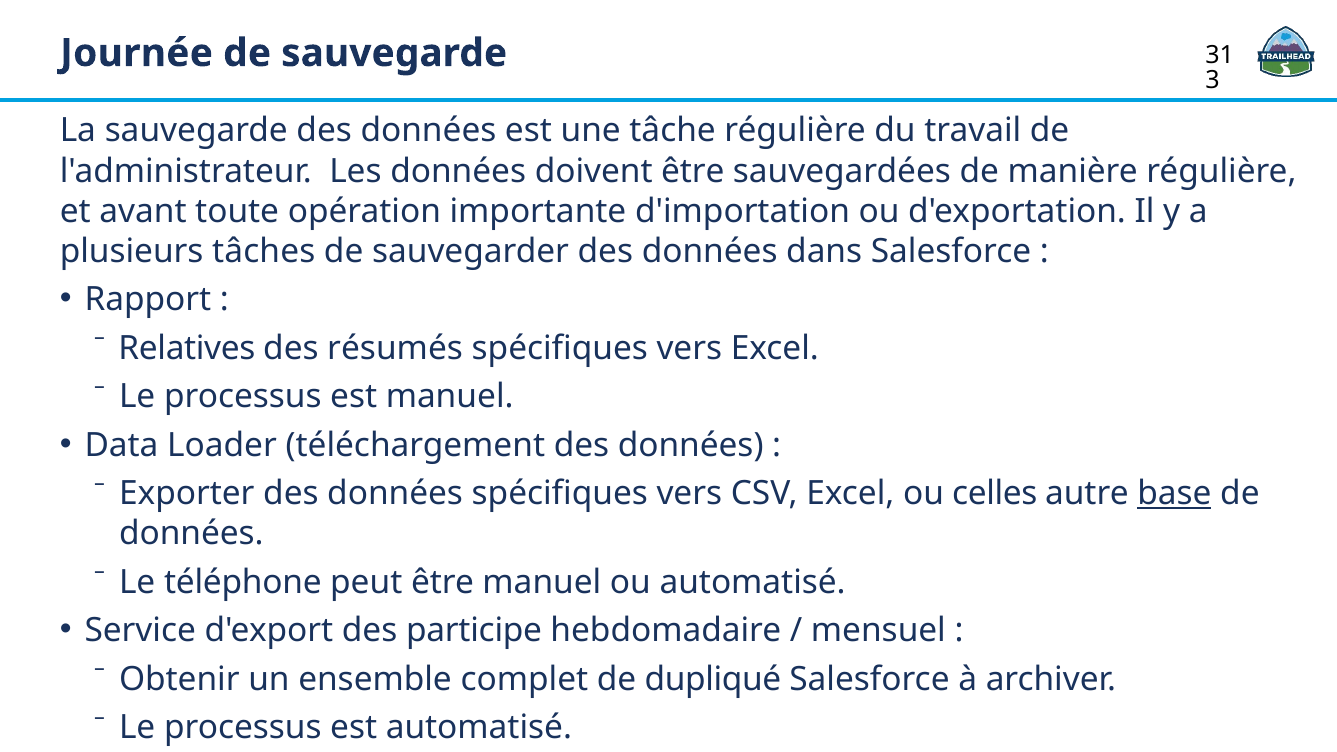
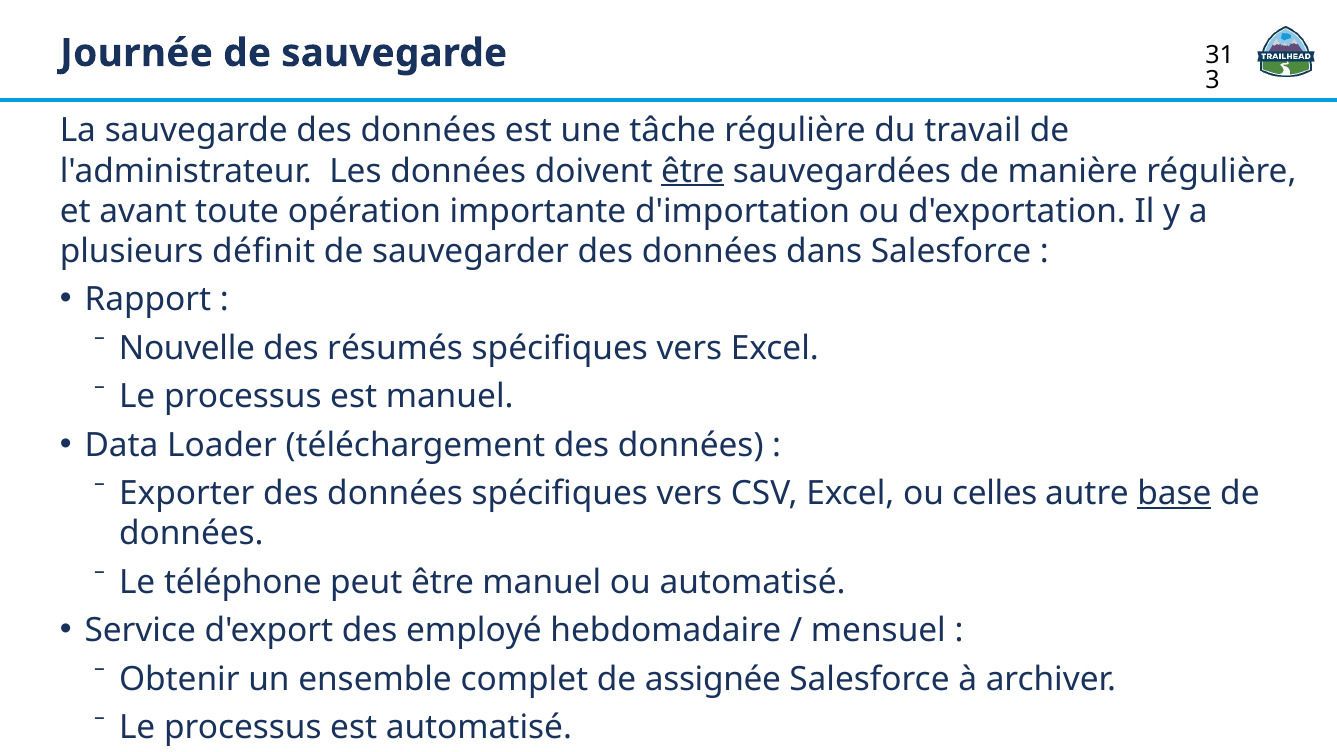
être at (693, 171) underline: none -> present
tâches: tâches -> définit
Relatives: Relatives -> Nouvelle
participe: participe -> employé
dupliqué: dupliqué -> assignée
